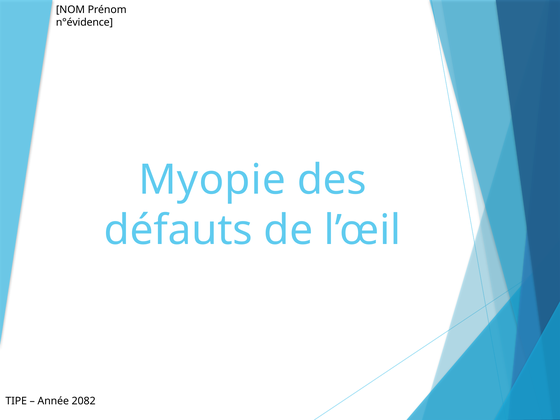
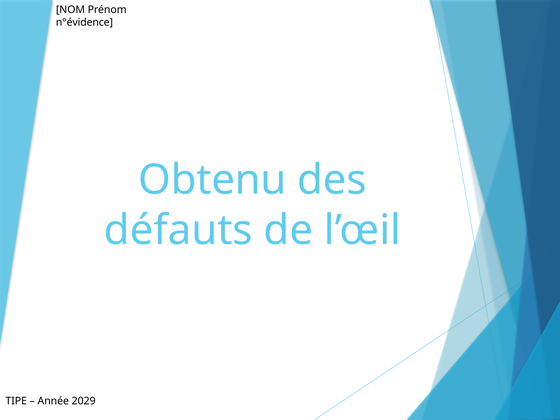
Myopie: Myopie -> Obtenu
2082: 2082 -> 2029
